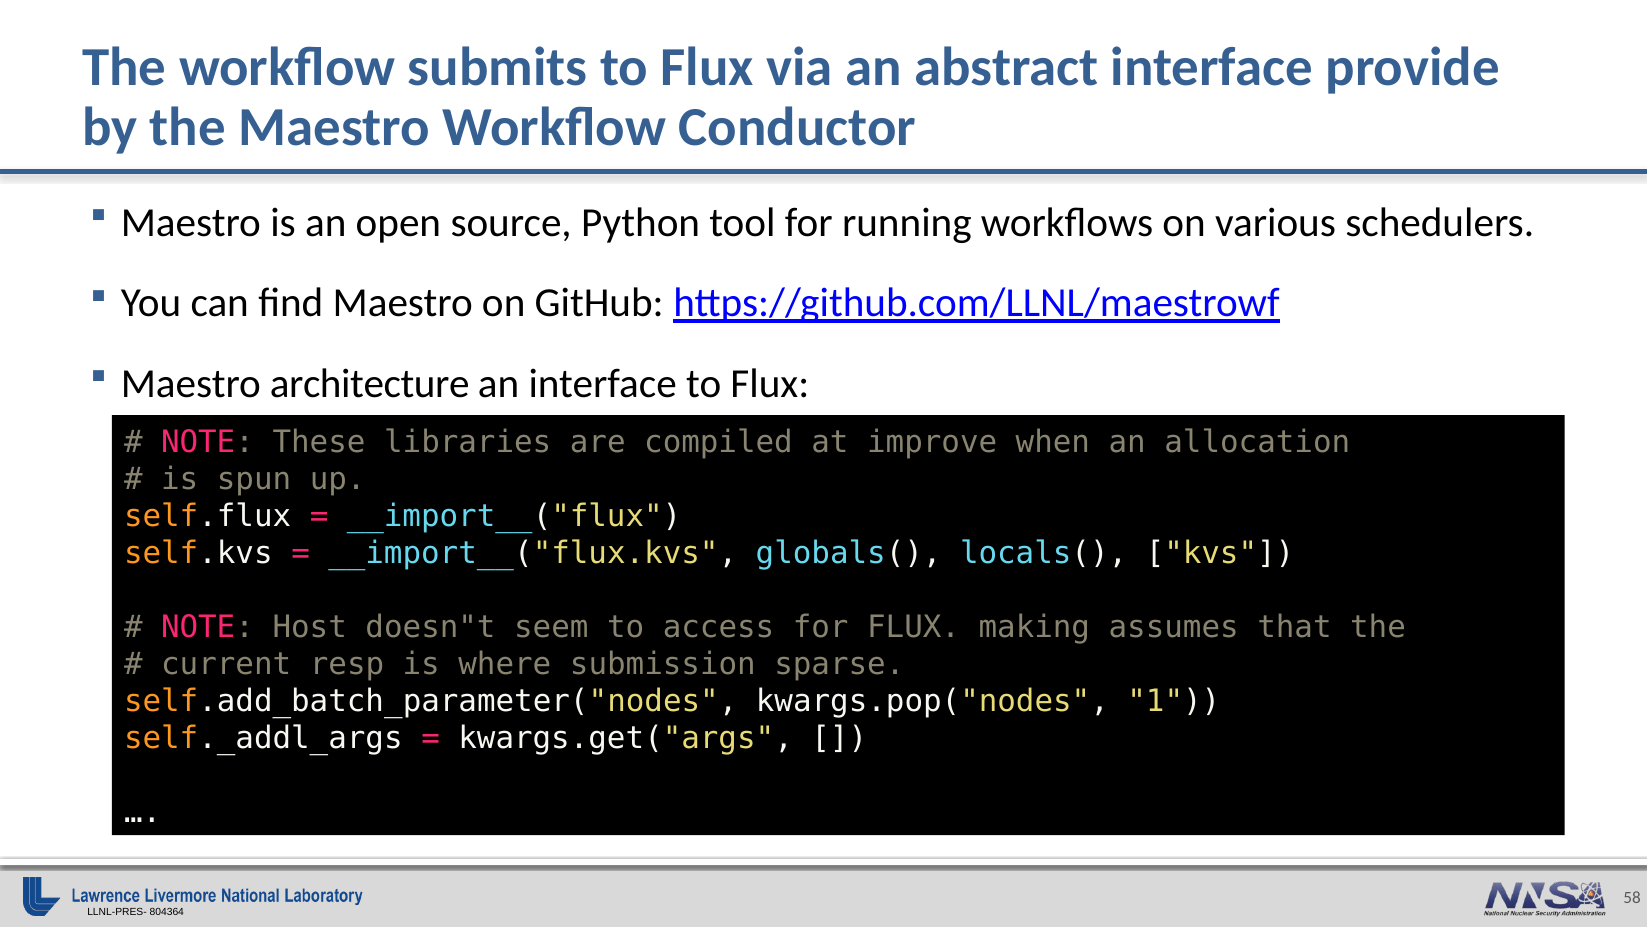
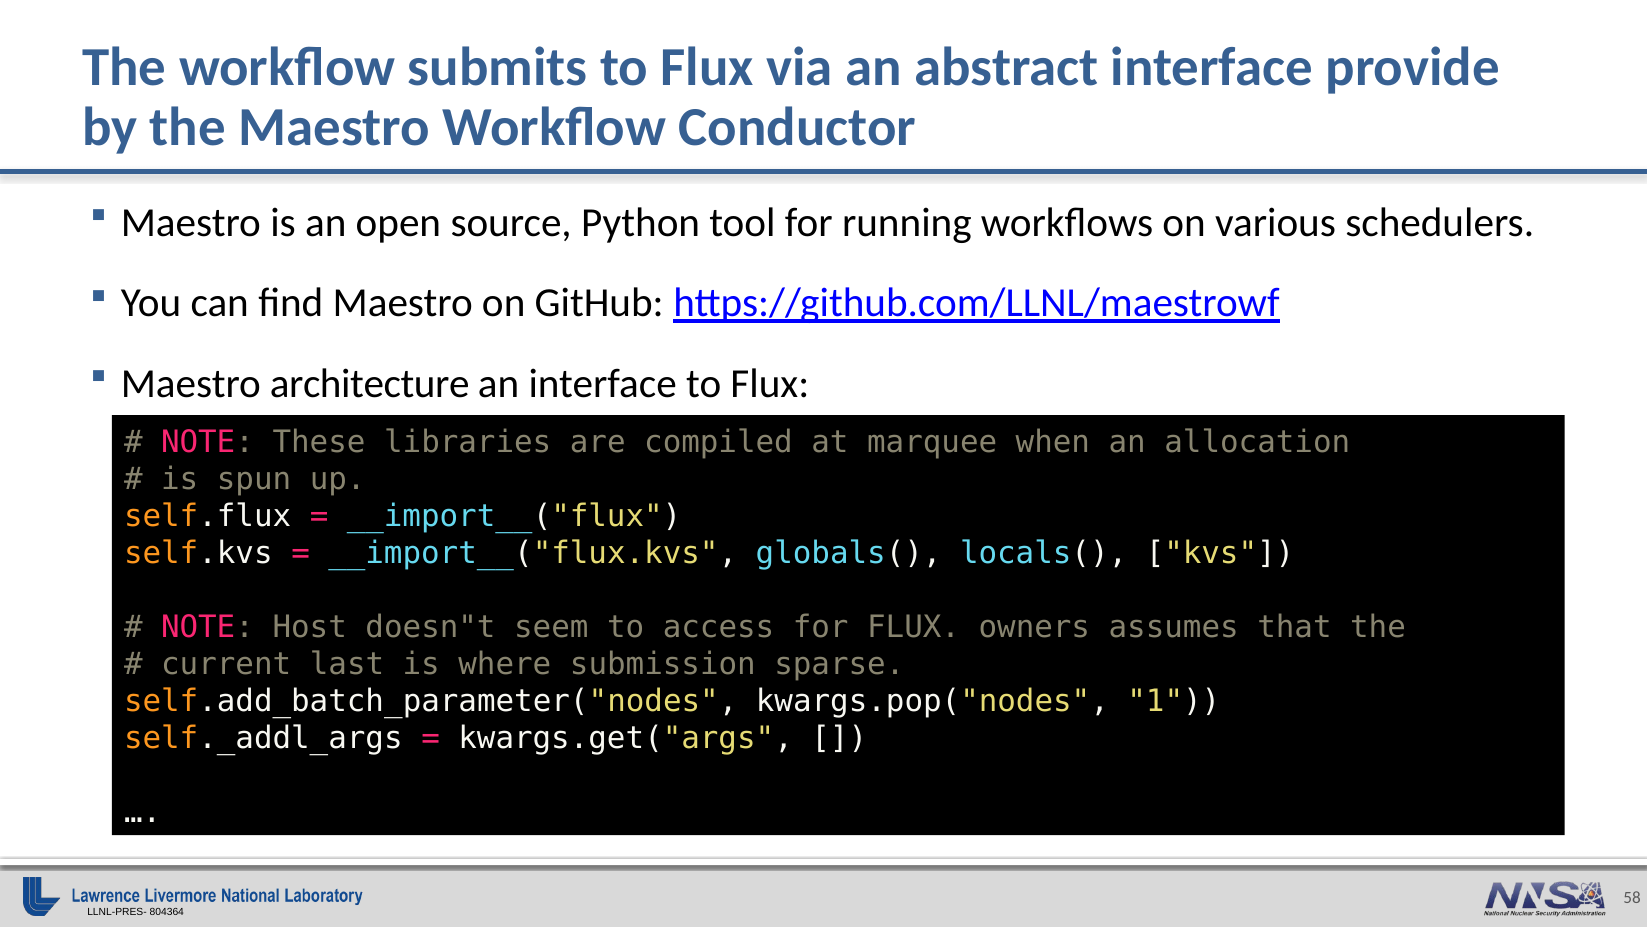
improve: improve -> marquee
making: making -> owners
resp: resp -> last
